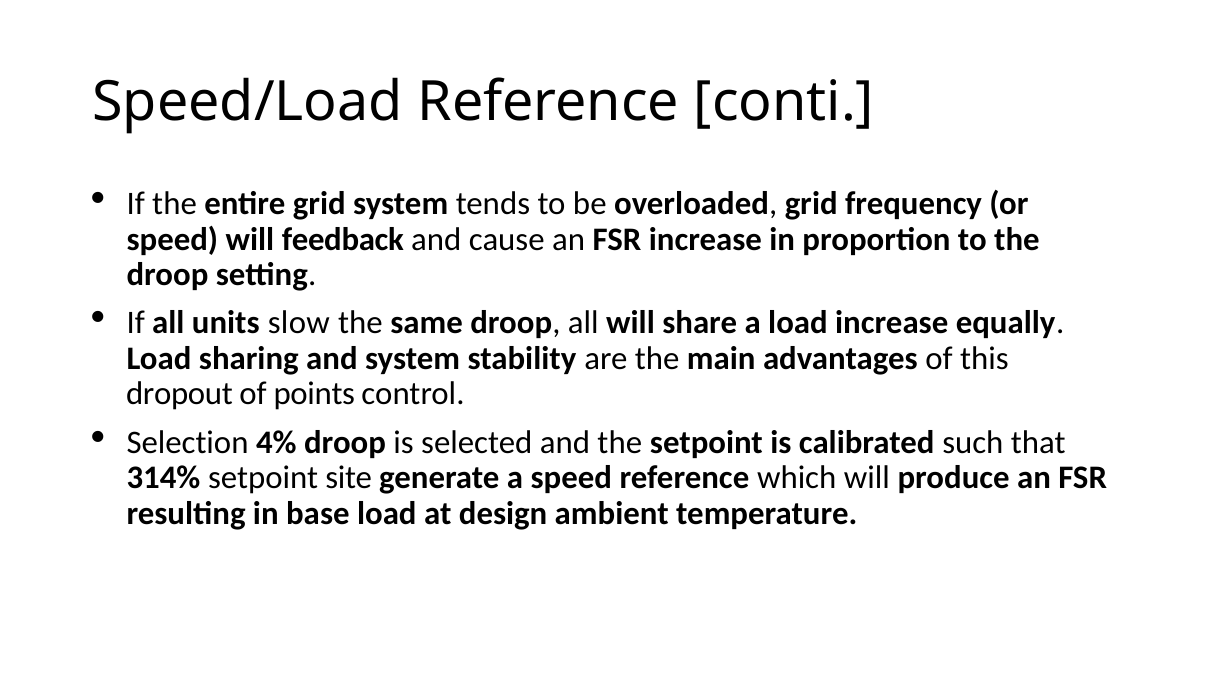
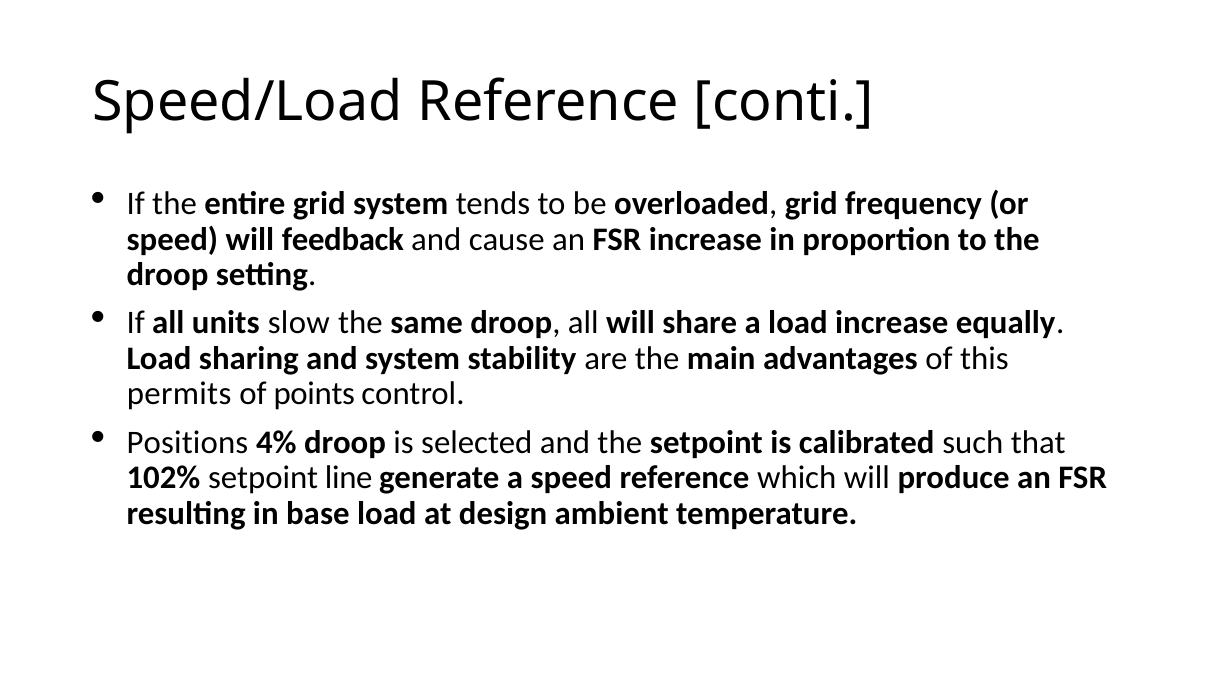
dropout: dropout -> permits
Selection: Selection -> Positions
314%: 314% -> 102%
site: site -> line
